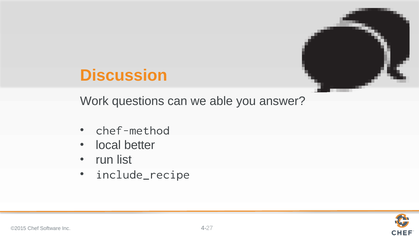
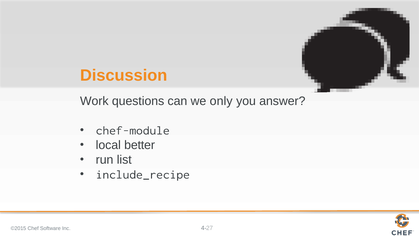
able: able -> only
chef-method: chef-method -> chef-module
